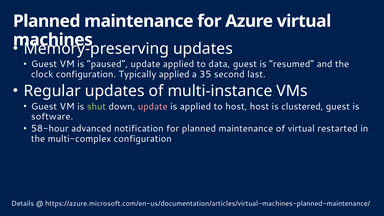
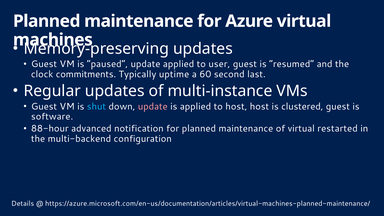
data: data -> user
clock configuration: configuration -> commitments
Typically applied: applied -> uptime
35: 35 -> 60
shut colour: light green -> light blue
58-hour: 58-hour -> 88-hour
multi-complex: multi-complex -> multi-backend
